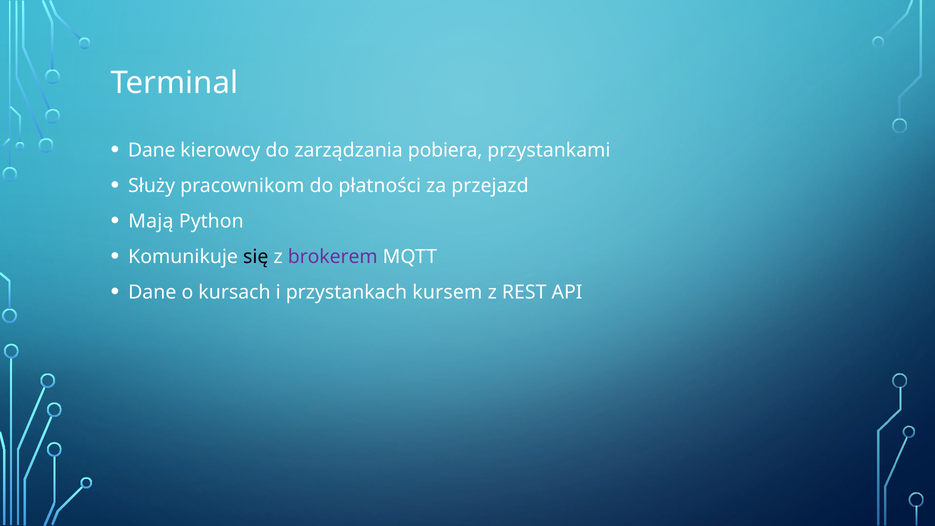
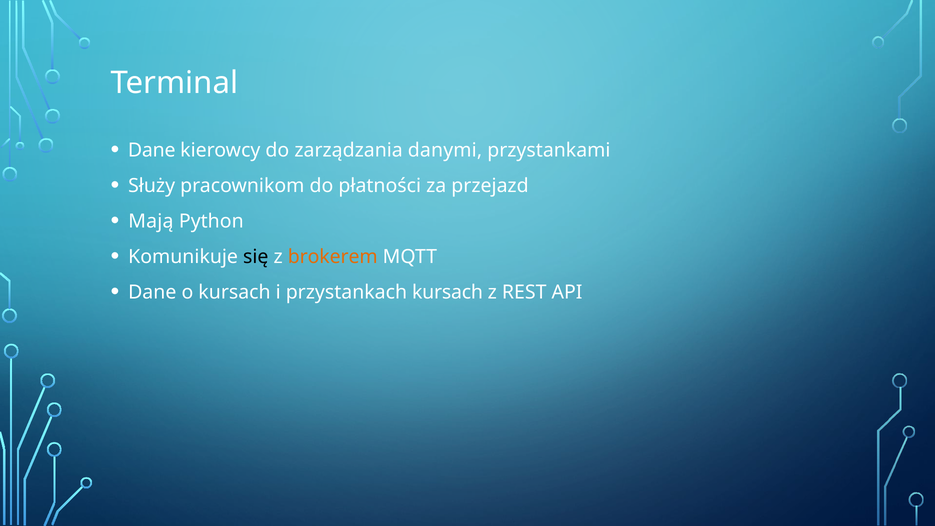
pobiera: pobiera -> danymi
brokerem colour: purple -> orange
przystankach kursem: kursem -> kursach
